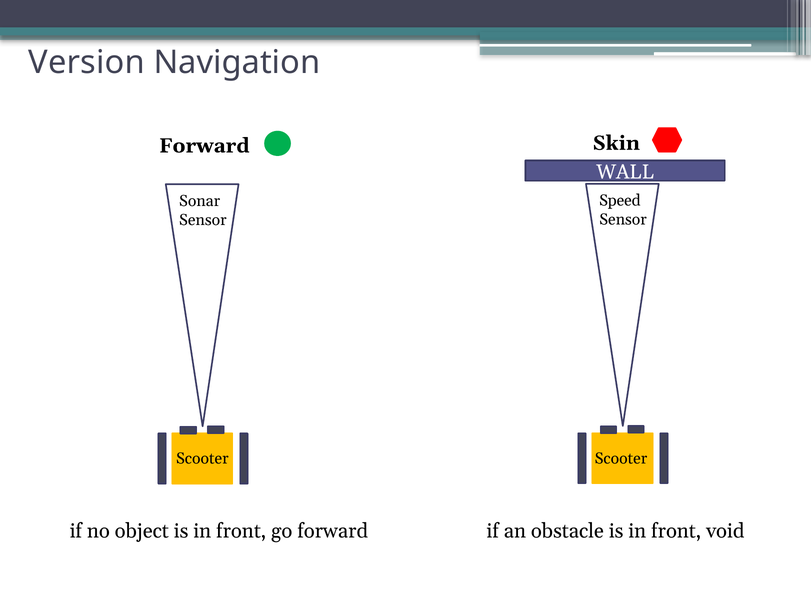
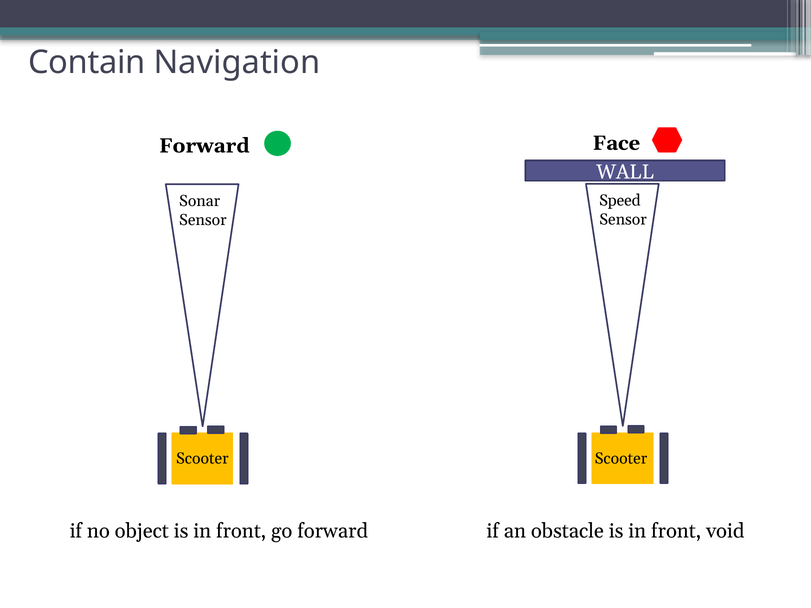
Version: Version -> Contain
Skin: Skin -> Face
